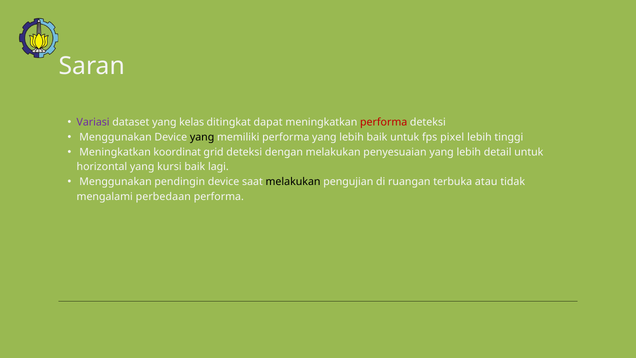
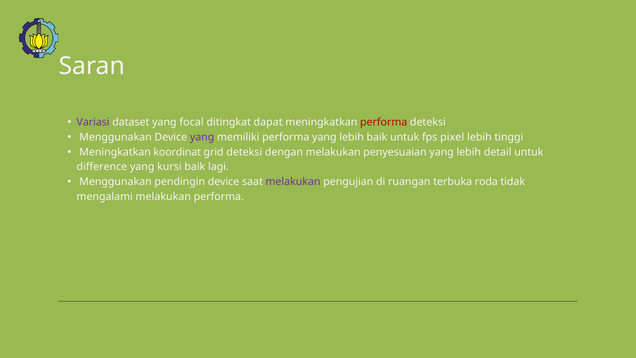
kelas: kelas -> focal
yang at (202, 137) colour: black -> purple
horizontal: horizontal -> difference
melakukan at (293, 182) colour: black -> purple
atau: atau -> roda
mengalami perbedaan: perbedaan -> melakukan
